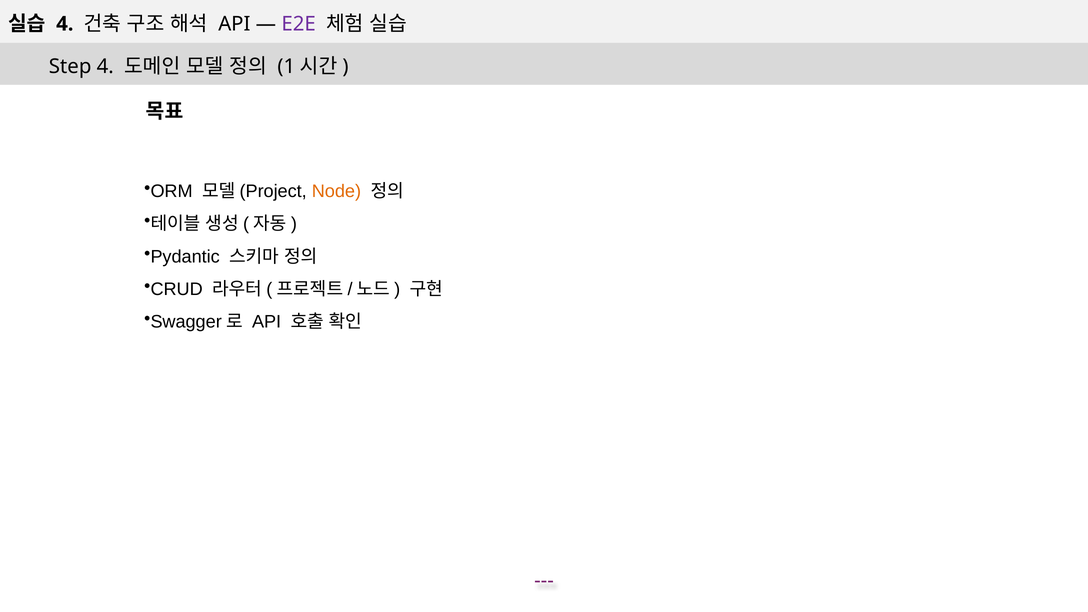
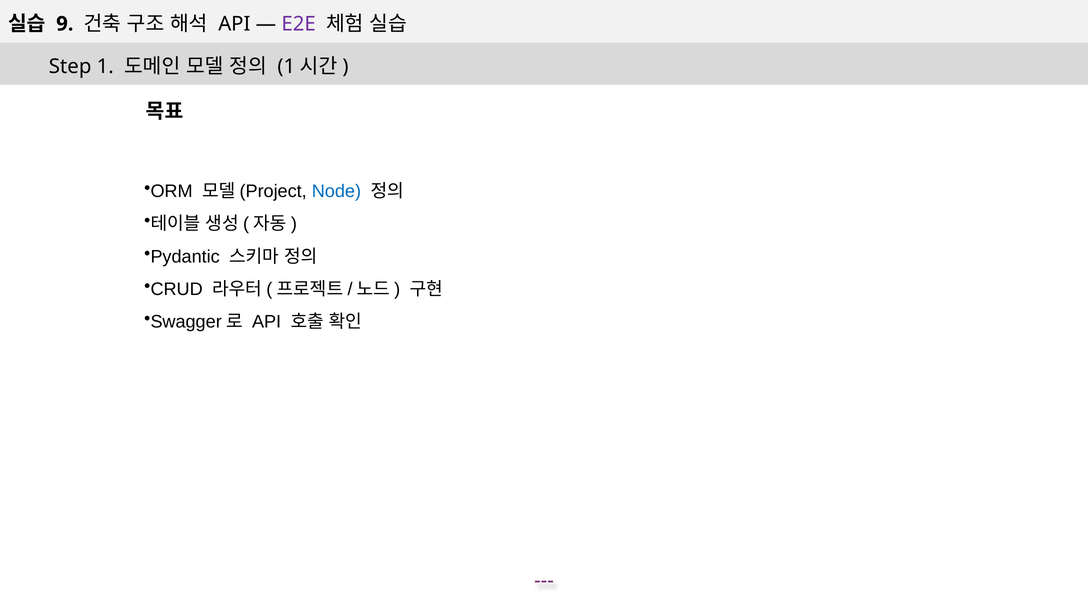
4 at (65, 24): 4 -> 9
Step 4: 4 -> 1
Node colour: orange -> blue
